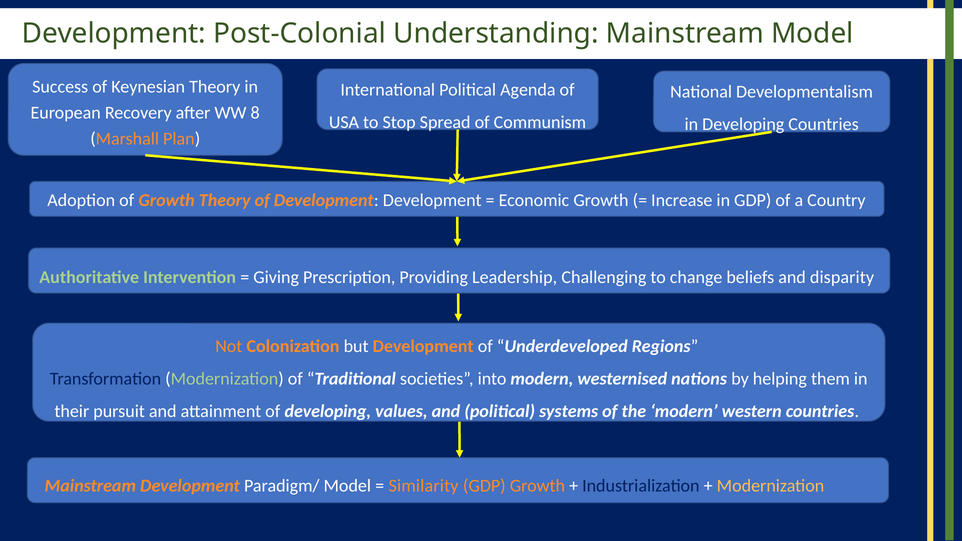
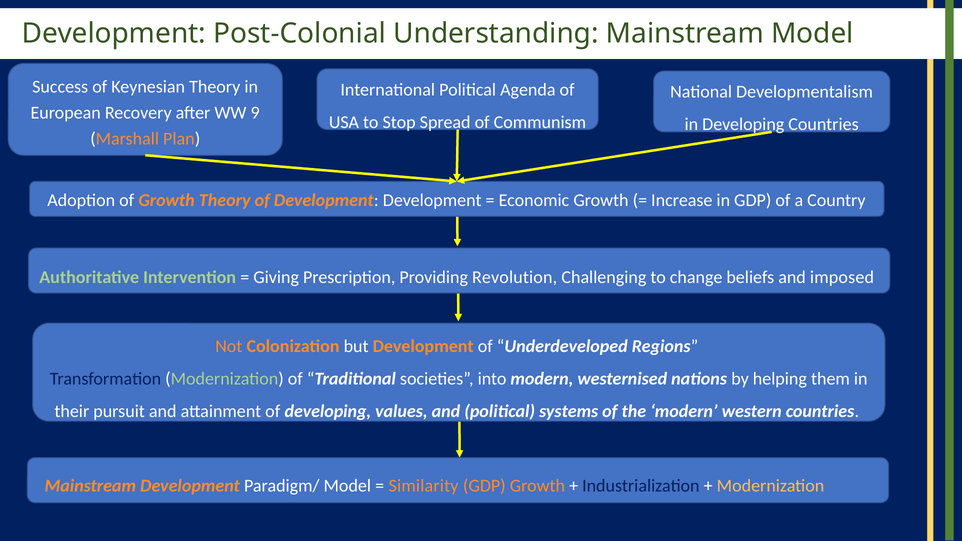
8: 8 -> 9
Leadership: Leadership -> Revolution
disparity: disparity -> imposed
